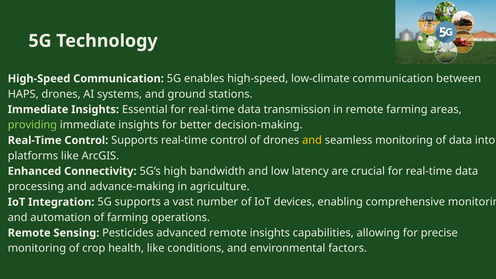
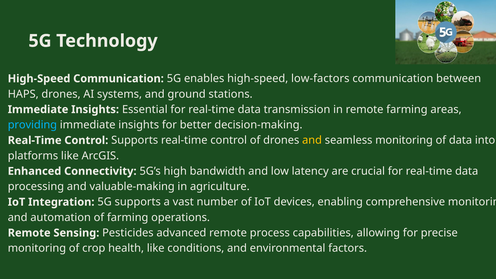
low-climate: low-climate -> low-factors
providing colour: light green -> light blue
advance-making: advance-making -> valuable-making
remote insights: insights -> process
